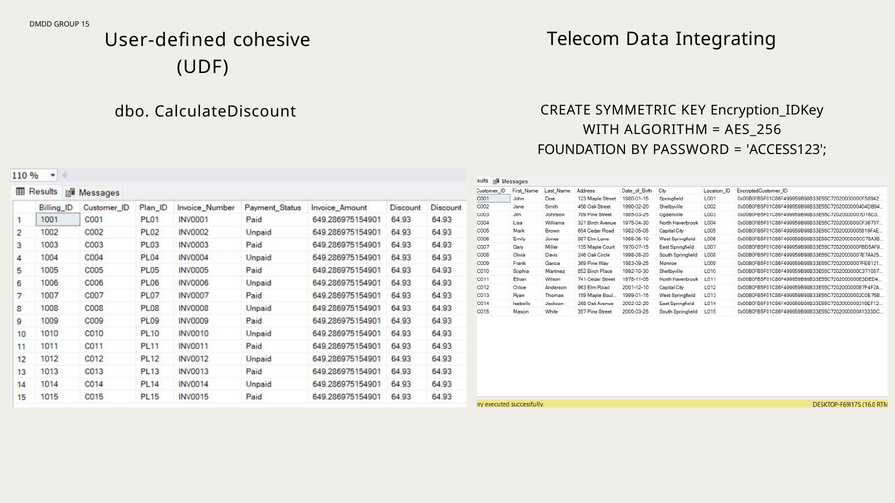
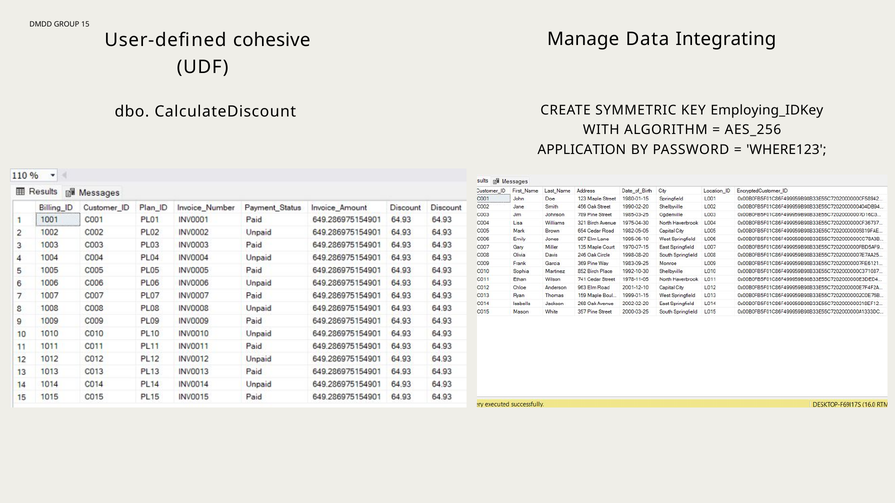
Telecom: Telecom -> Manage
Encryption_IDKey: Encryption_IDKey -> Employing_IDKey
FOUNDATION: FOUNDATION -> APPLICATION
ACCESS123: ACCESS123 -> WHERE123
